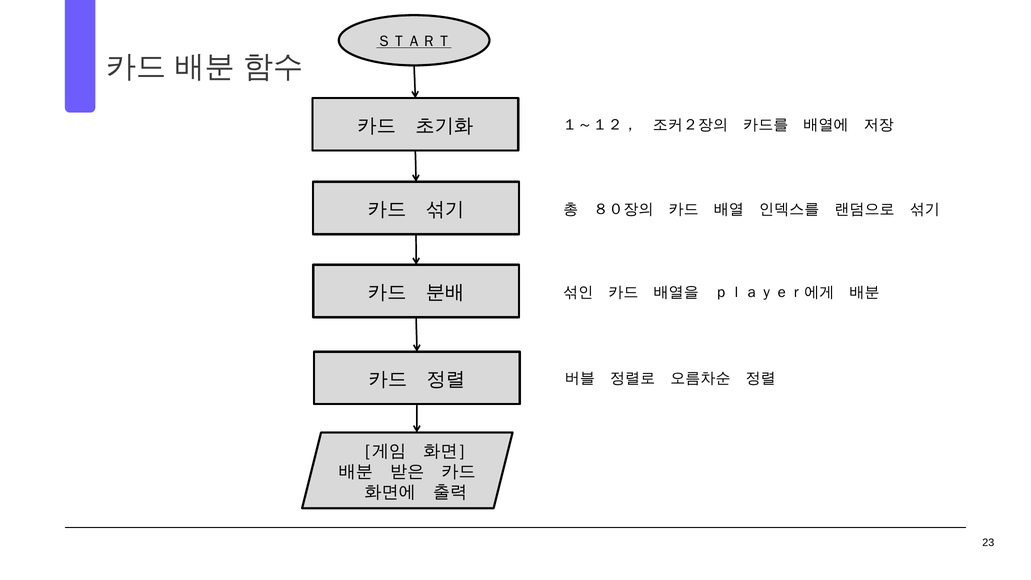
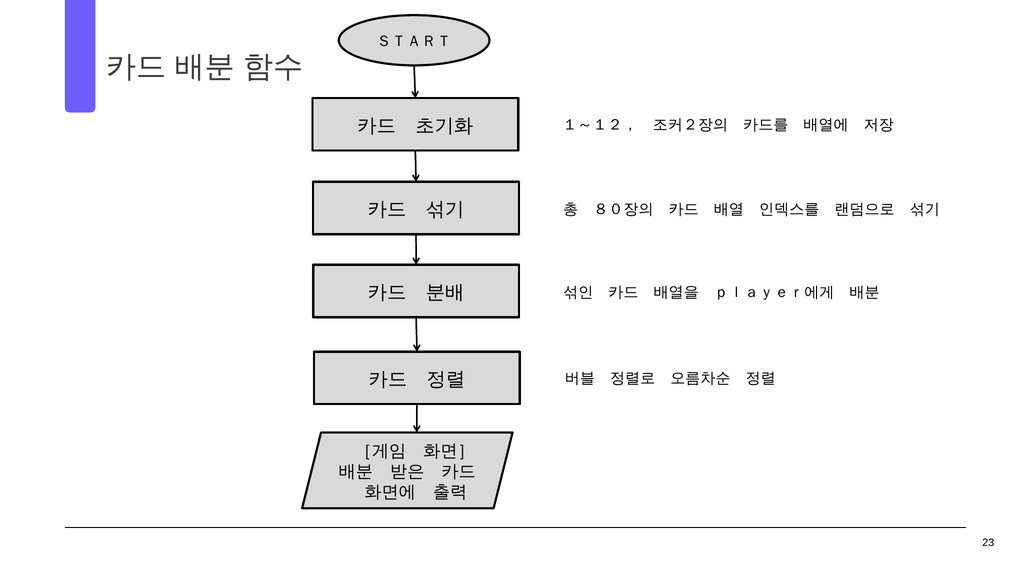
ＳＴＡＲＴ underline: present -> none
